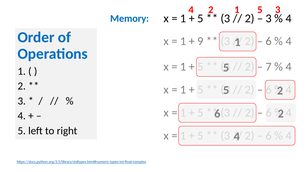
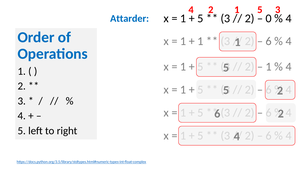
3 at (269, 18): 3 -> 0
Memory: Memory -> Attarder
9 at (200, 41): 9 -> 1
7 at (269, 67): 7 -> 1
